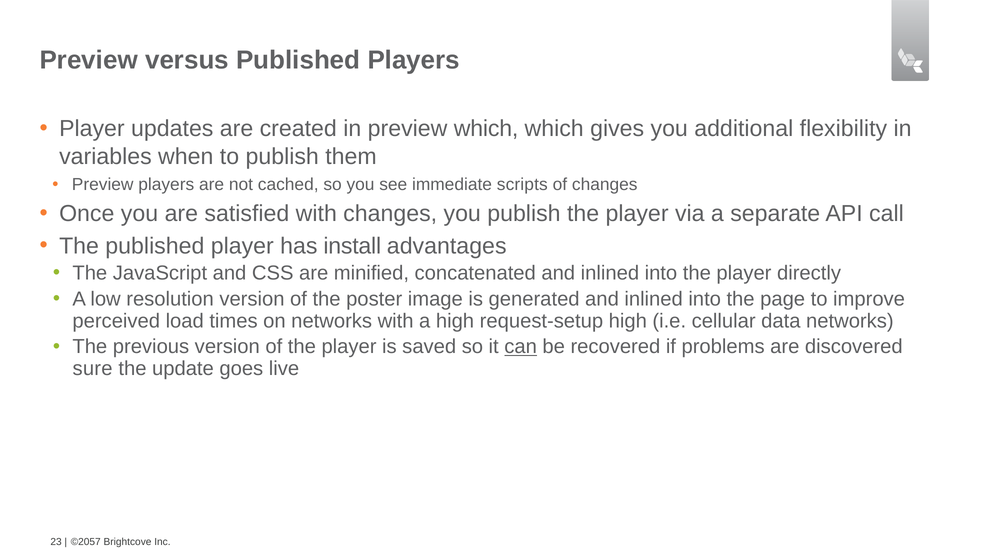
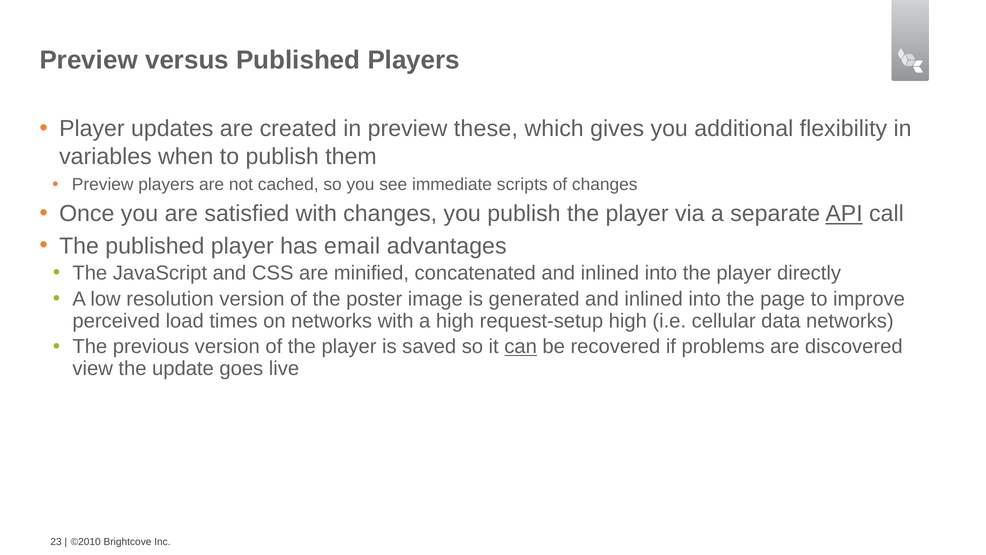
preview which: which -> these
API underline: none -> present
install: install -> email
sure: sure -> view
©2057: ©2057 -> ©2010
